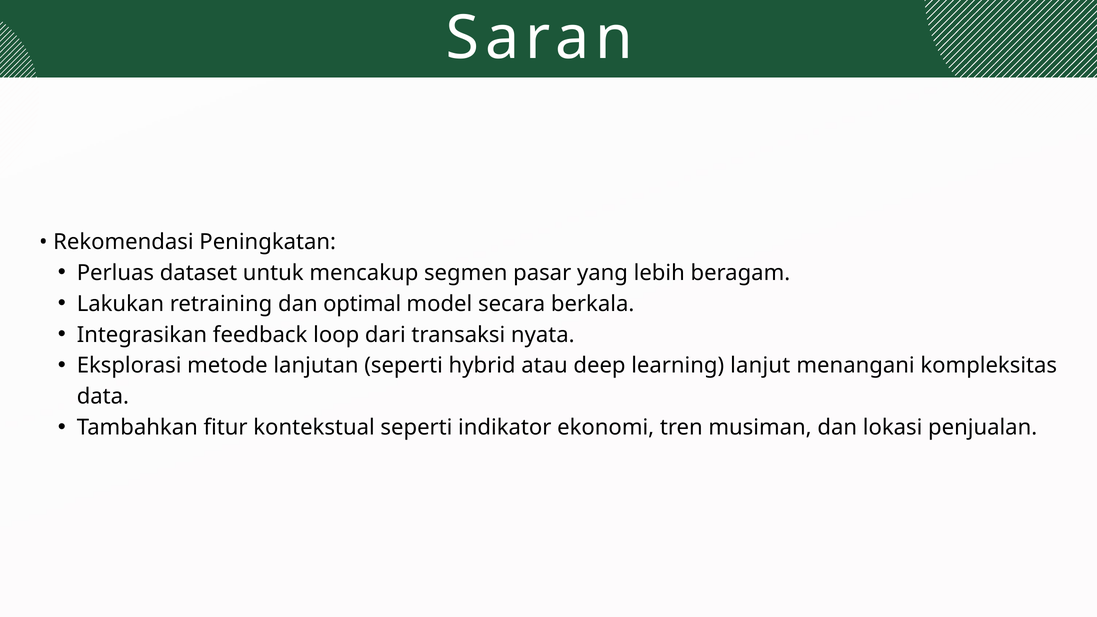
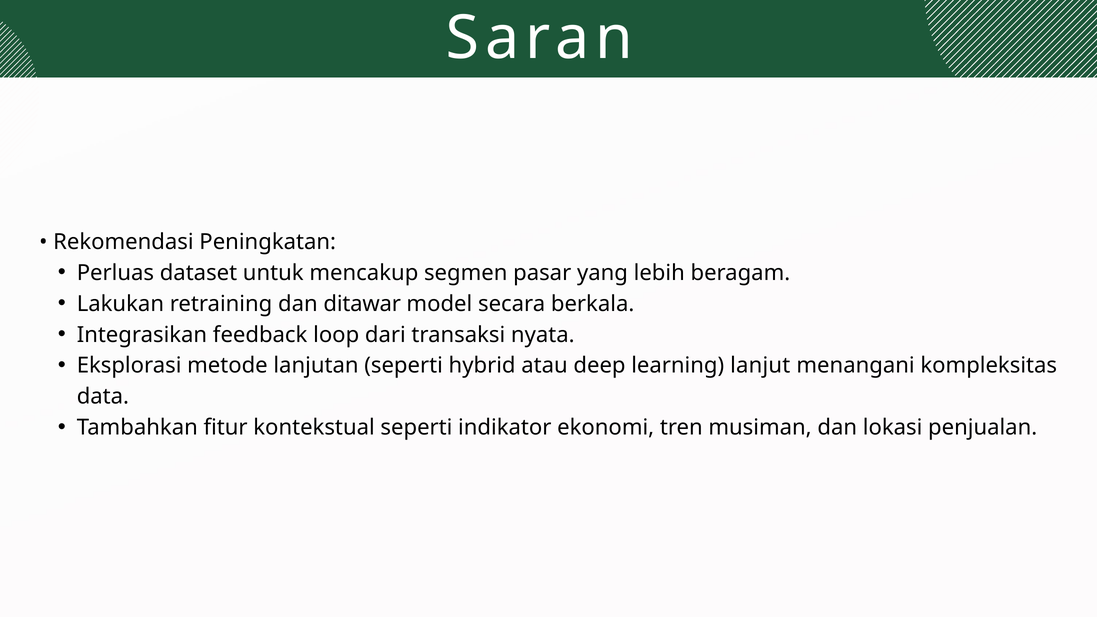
optimal: optimal -> ditawar
